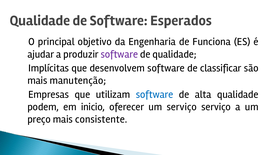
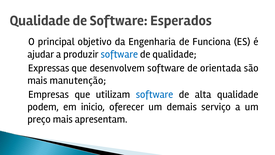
software at (119, 54) colour: purple -> blue
Implícitas: Implícitas -> Expressas
classificar: classificar -> orientada
um serviço: serviço -> demais
consistente: consistente -> apresentam
